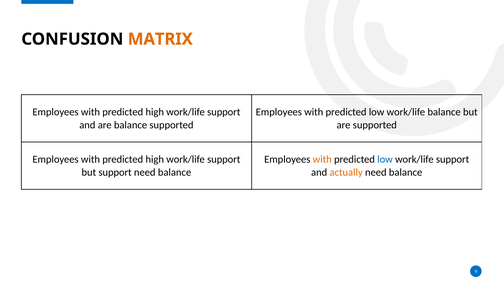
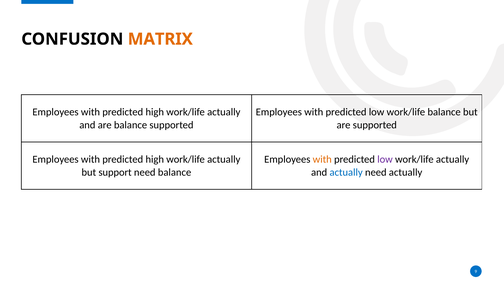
support at (224, 112): support -> actually
support at (224, 159): support -> actually
low at (385, 159) colour: blue -> purple
support at (453, 159): support -> actually
actually at (346, 172) colour: orange -> blue
balance at (406, 172): balance -> actually
